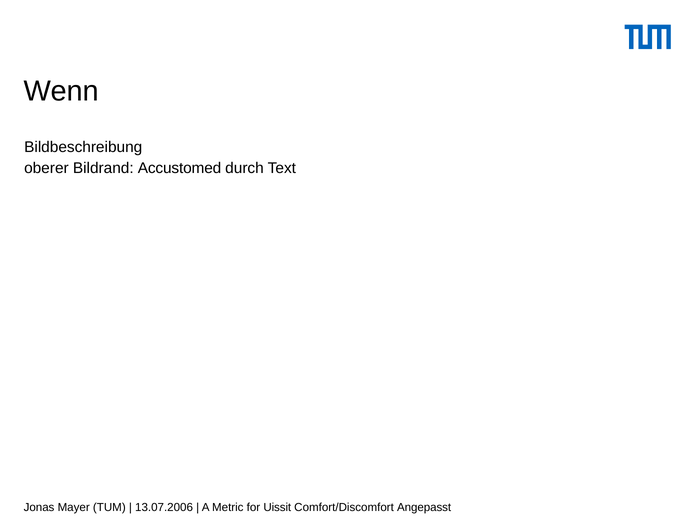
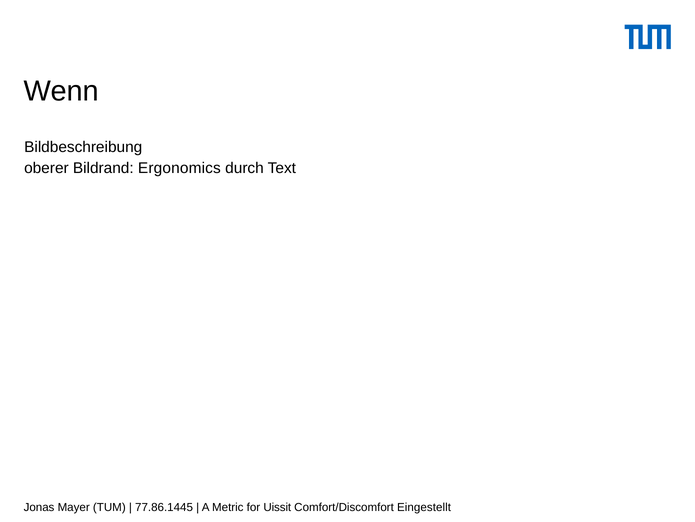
Accustomed: Accustomed -> Ergonomics
13.07.2006: 13.07.2006 -> 77.86.1445
Angepasst: Angepasst -> Eingestellt
